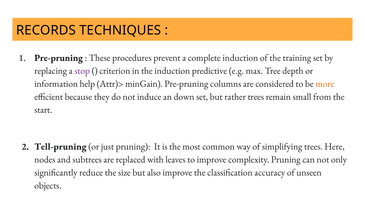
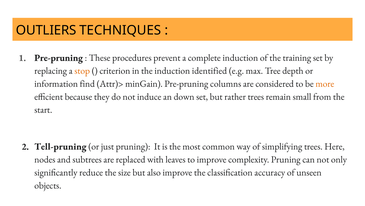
RECORDS: RECORDS -> OUTLIERS
stop colour: purple -> orange
predictive: predictive -> identified
help: help -> find
